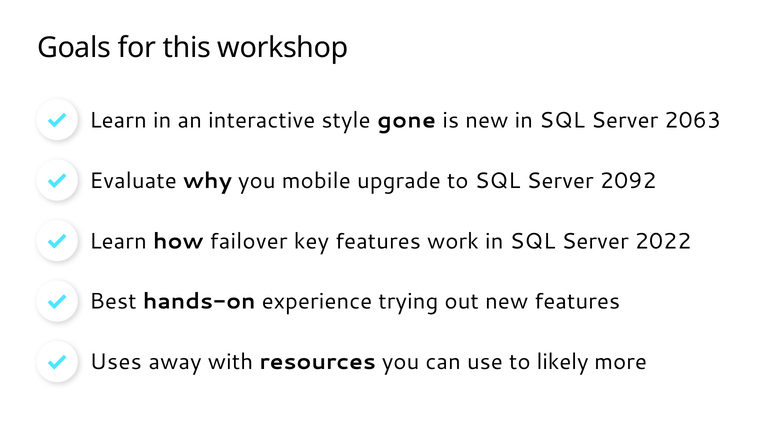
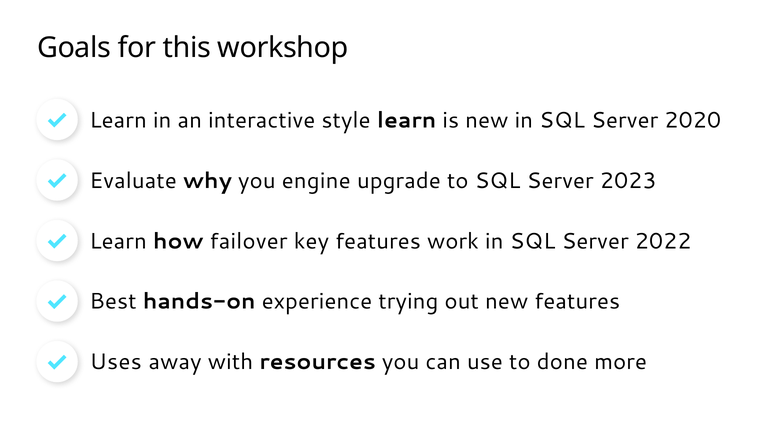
style gone: gone -> learn
2063: 2063 -> 2020
mobile: mobile -> engine
2092: 2092 -> 2023
likely: likely -> done
